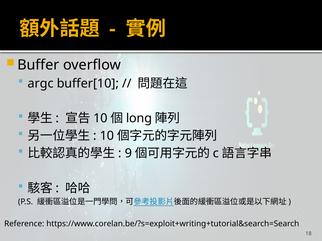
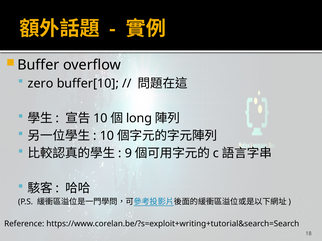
argc: argc -> zero
